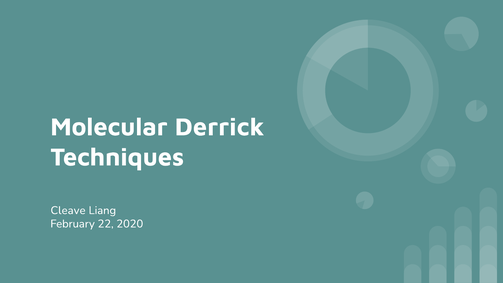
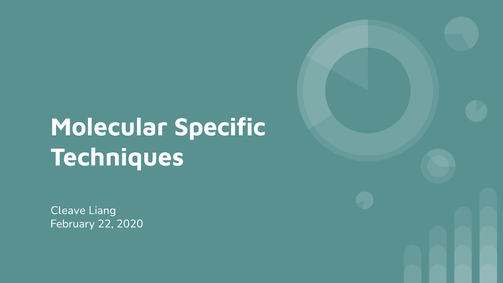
Derrick: Derrick -> Specific
